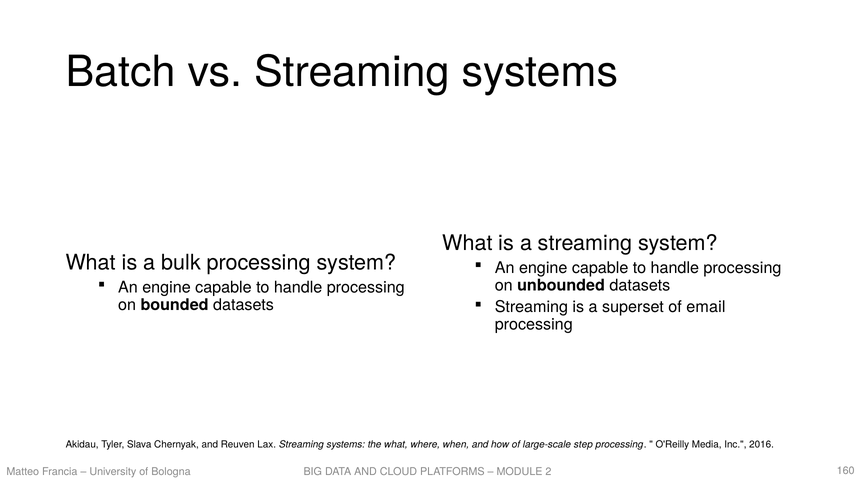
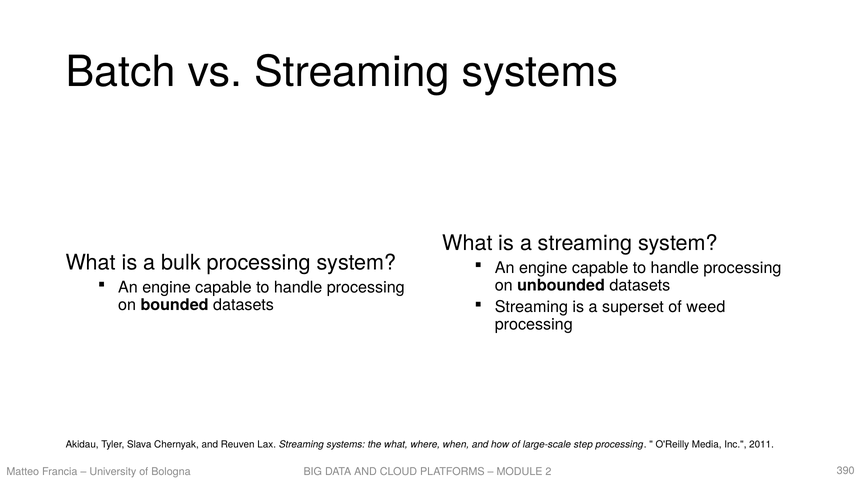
email: email -> weed
2016: 2016 -> 2011
160: 160 -> 390
